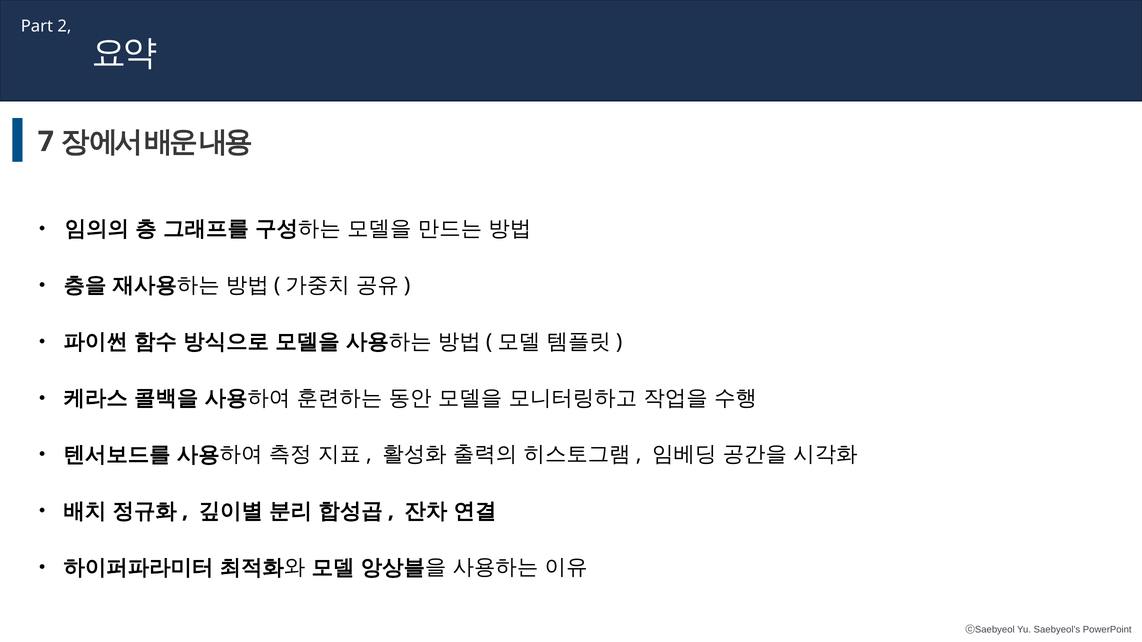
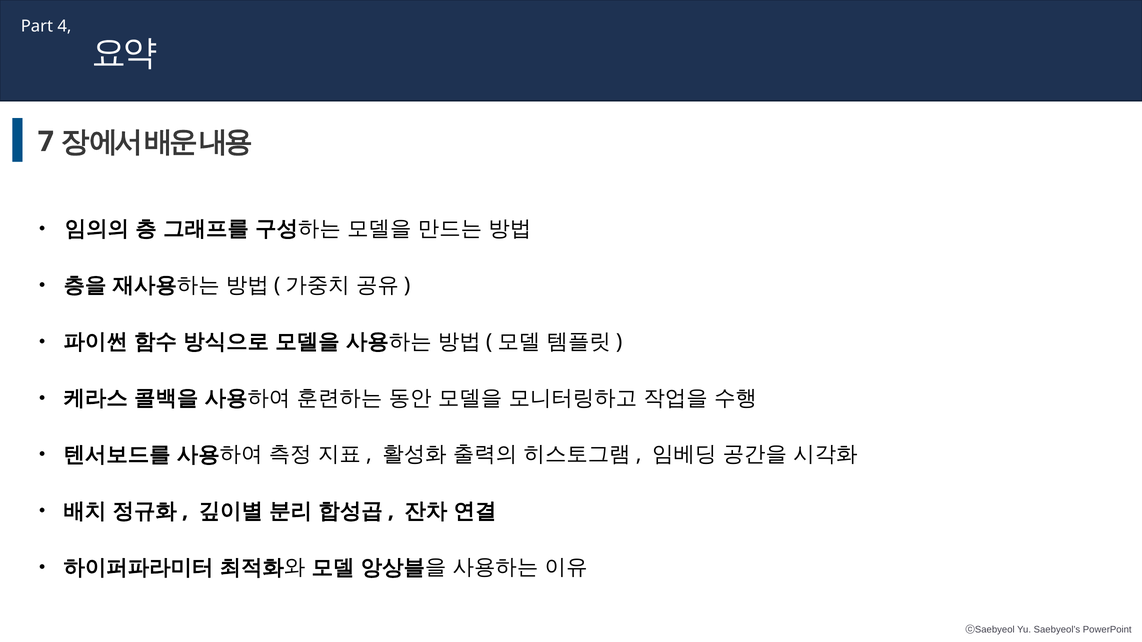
2: 2 -> 4
